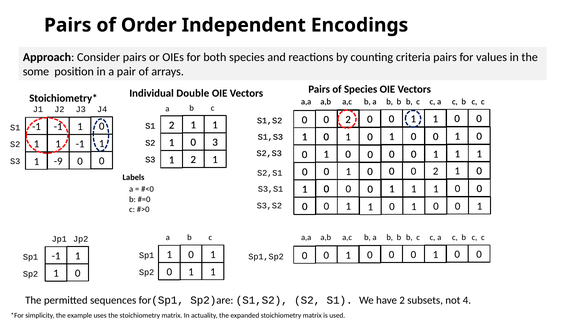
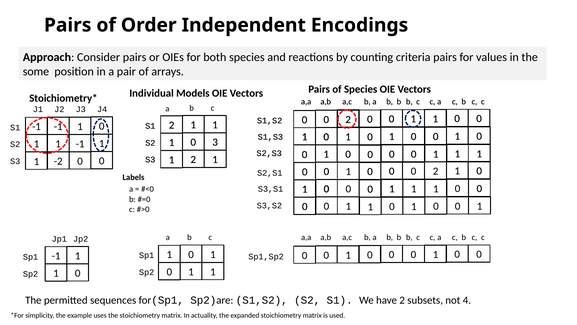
Double: Double -> Models
-9: -9 -> -2
